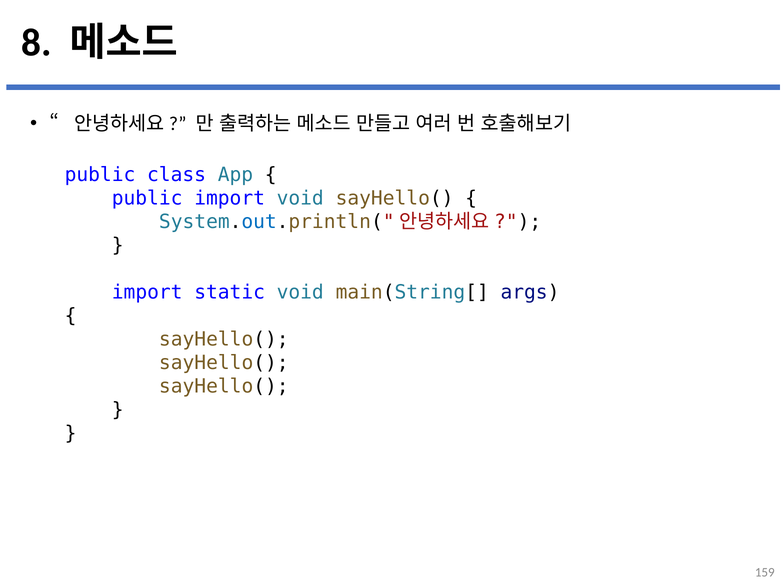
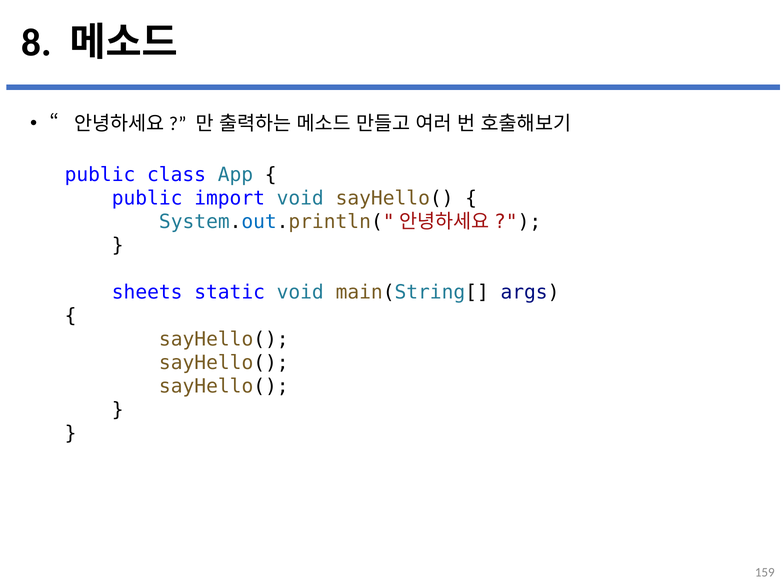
import at (147, 292): import -> sheets
